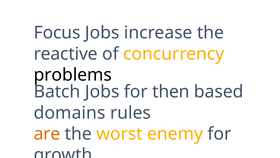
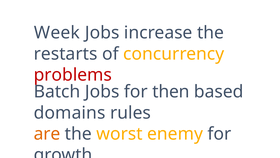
Focus: Focus -> Week
reactive: reactive -> restarts
problems colour: black -> red
